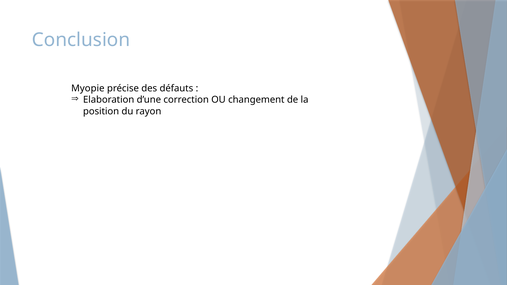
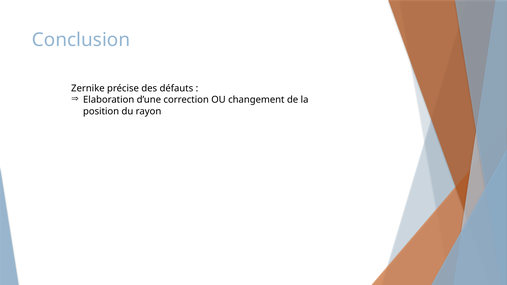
Myopie: Myopie -> Zernike
